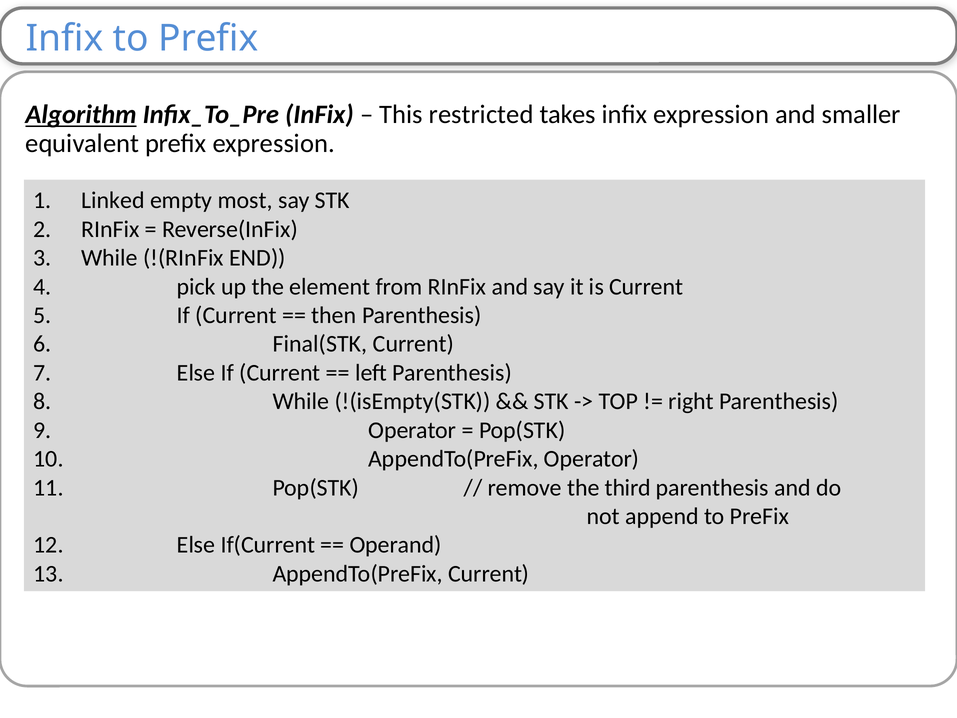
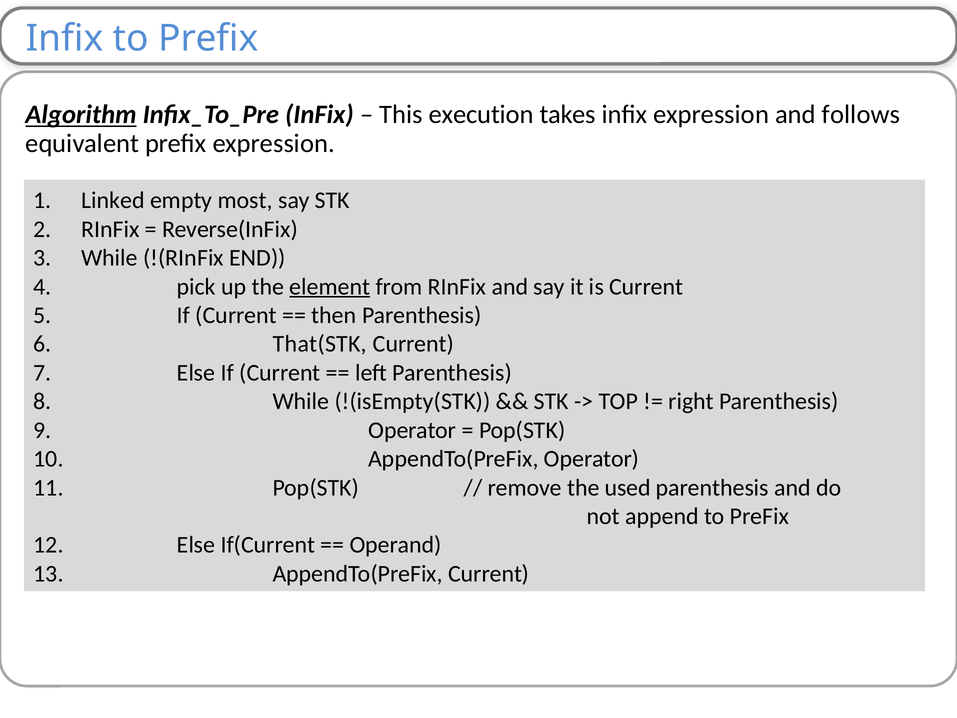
restricted: restricted -> execution
smaller: smaller -> follows
element underline: none -> present
Final(STK: Final(STK -> That(STK
third: third -> used
